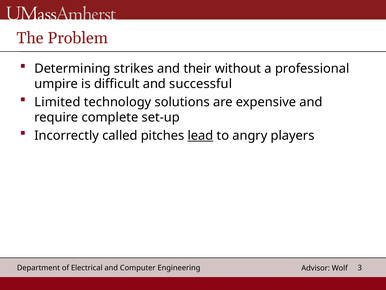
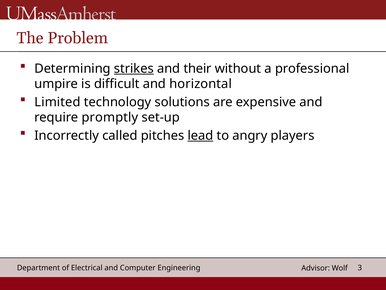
strikes underline: none -> present
successful: successful -> horizontal
complete: complete -> promptly
